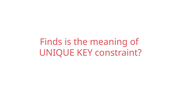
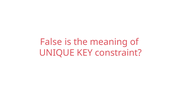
Finds: Finds -> False
